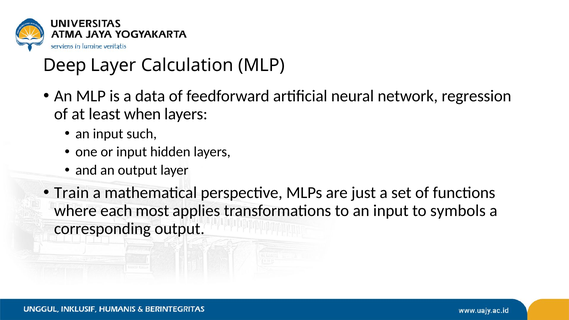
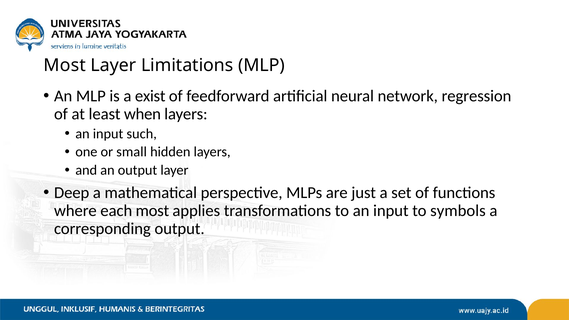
Deep at (65, 65): Deep -> Most
Calculation: Calculation -> Limitations
data: data -> exist
or input: input -> small
Train: Train -> Deep
